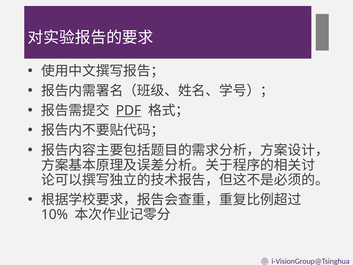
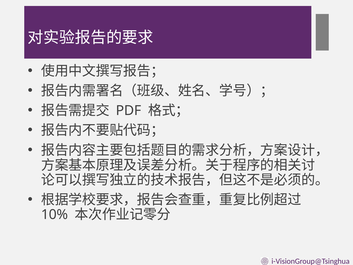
PDF underline: present -> none
